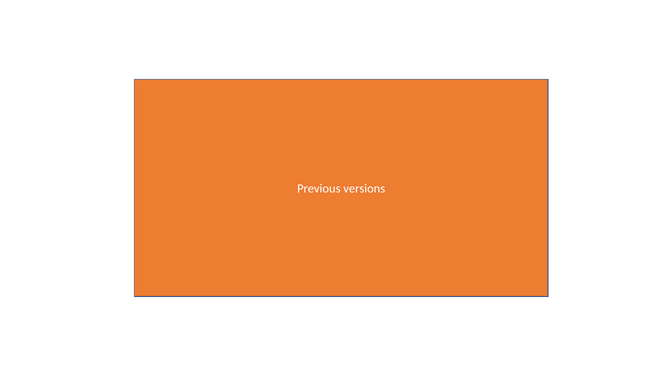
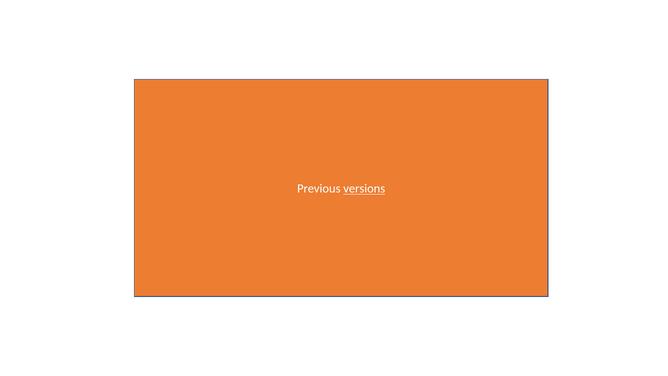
versions underline: none -> present
